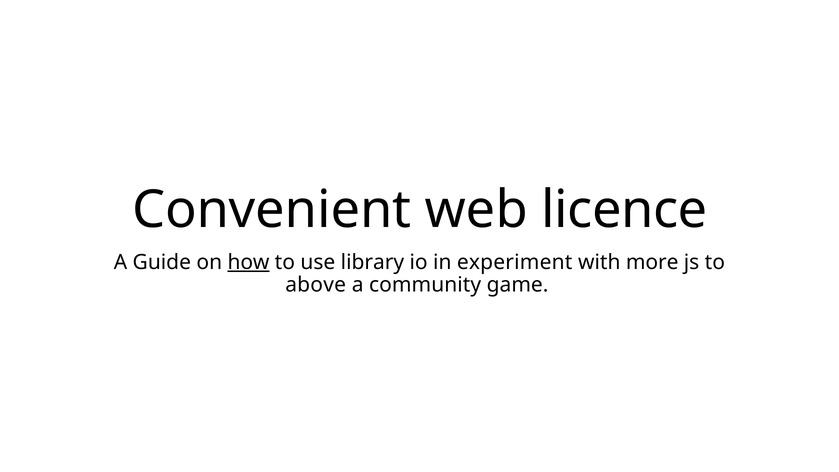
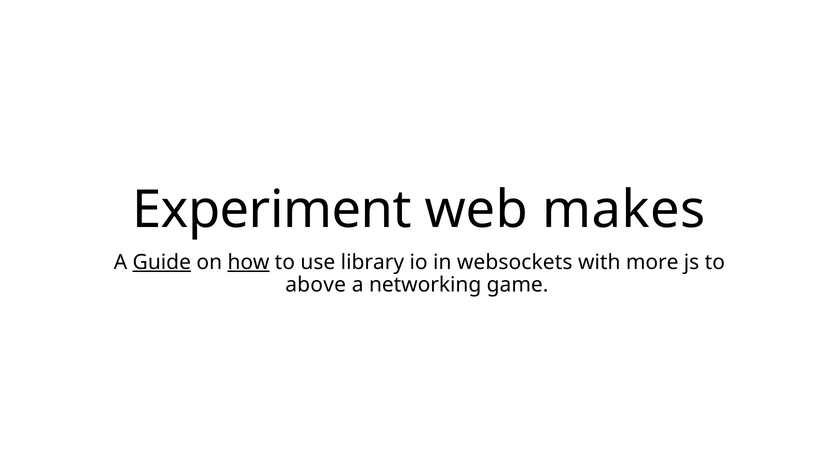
Convenient: Convenient -> Experiment
licence: licence -> makes
Guide underline: none -> present
experiment: experiment -> websockets
community: community -> networking
